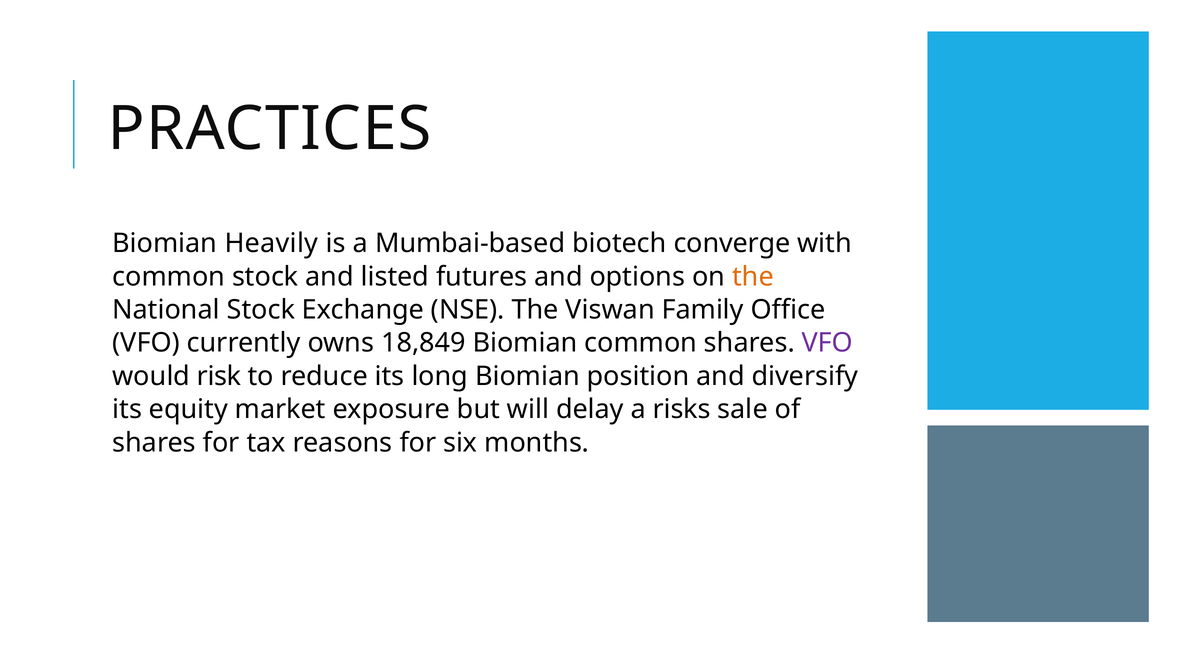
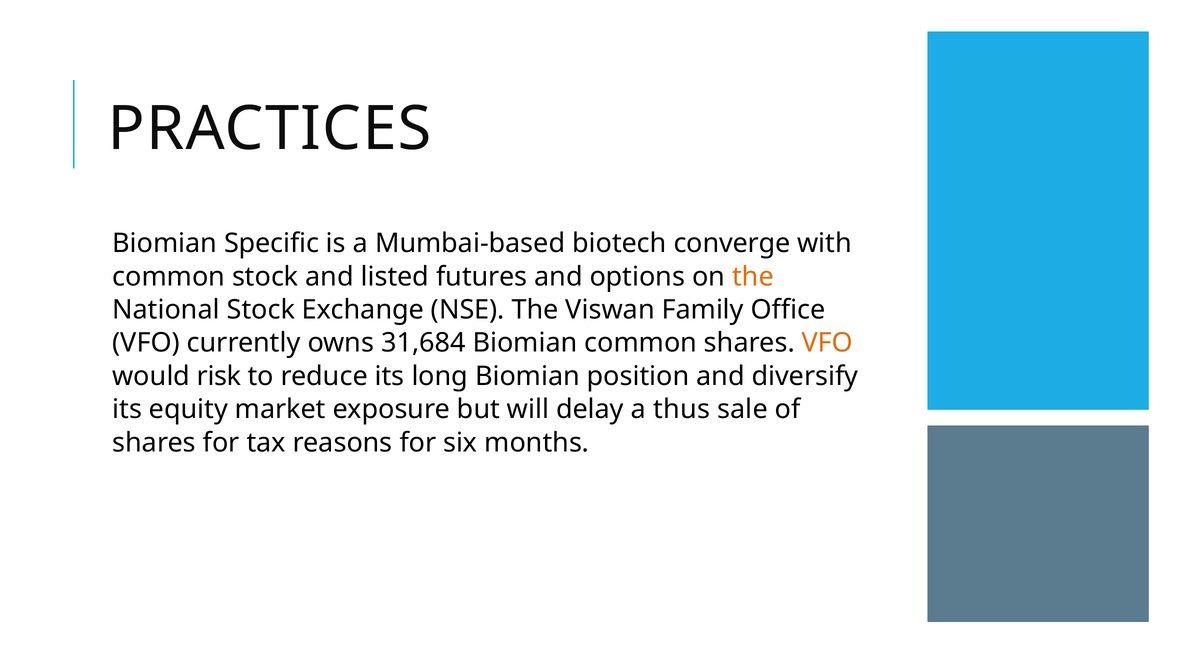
Heavily: Heavily -> Specific
18,849: 18,849 -> 31,684
VFO at (827, 343) colour: purple -> orange
risks: risks -> thus
